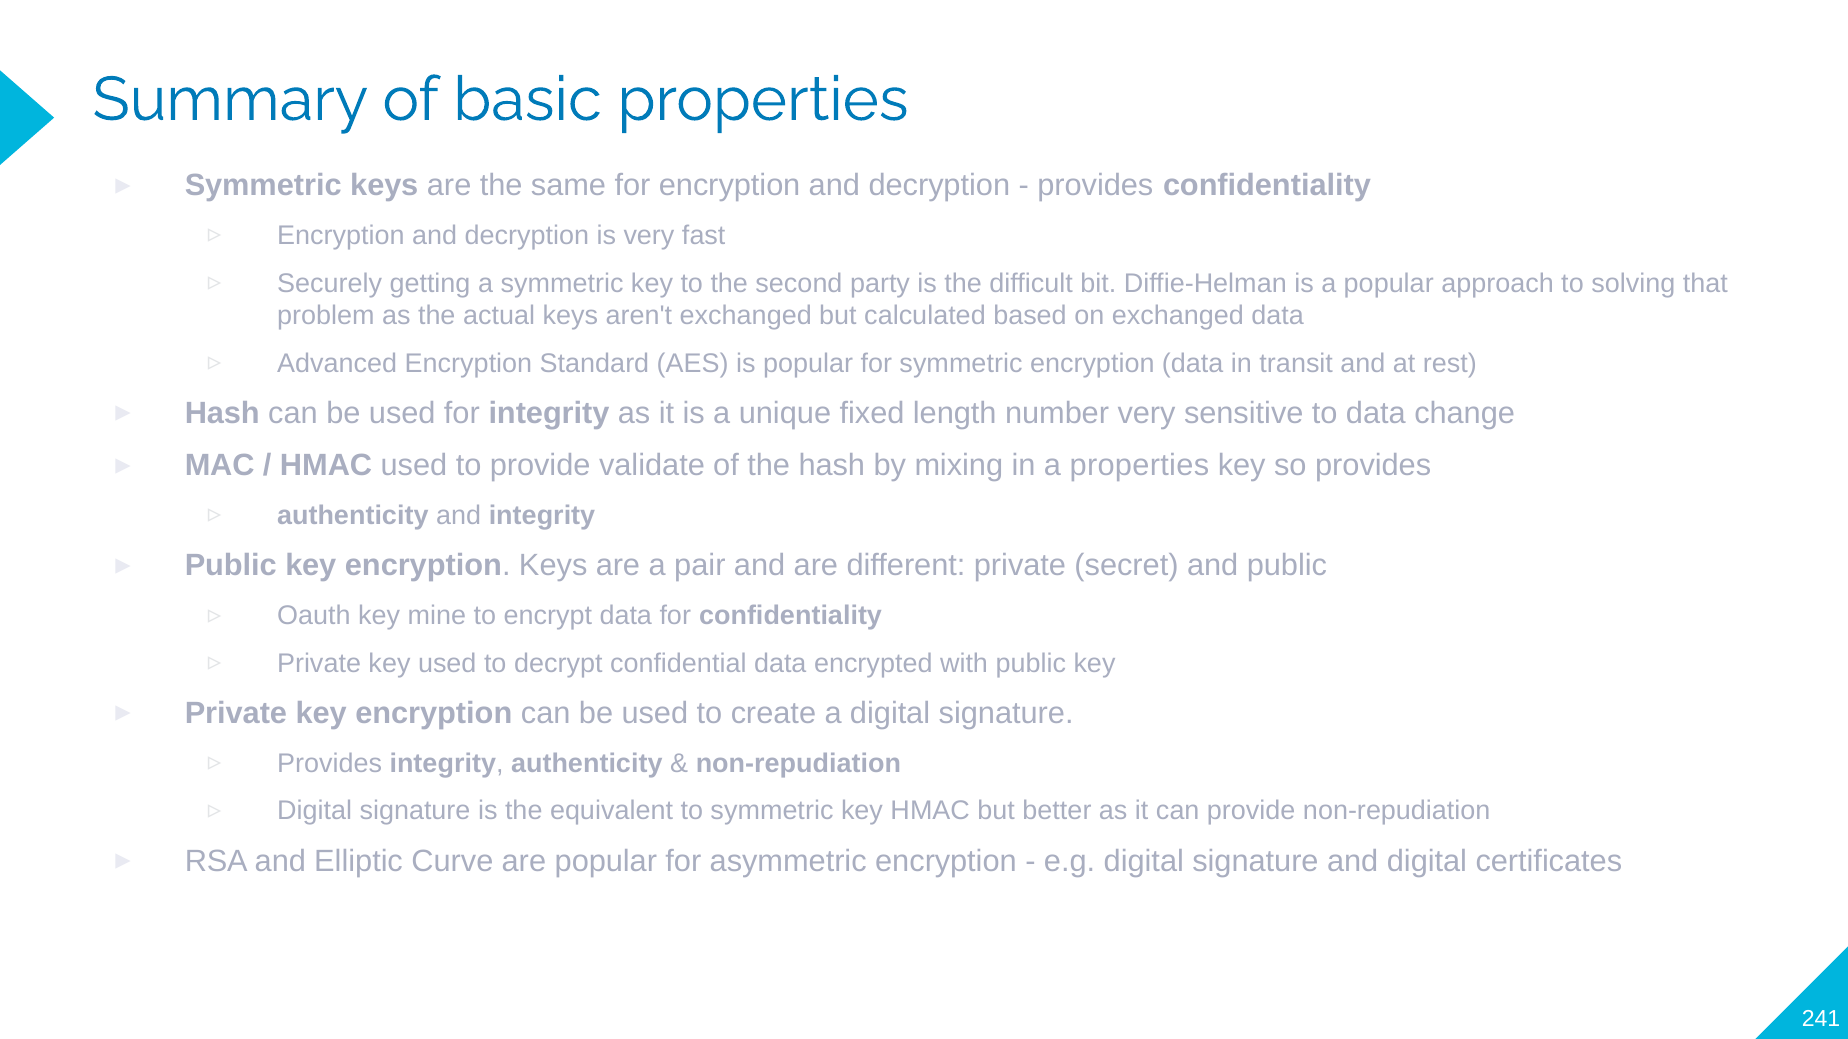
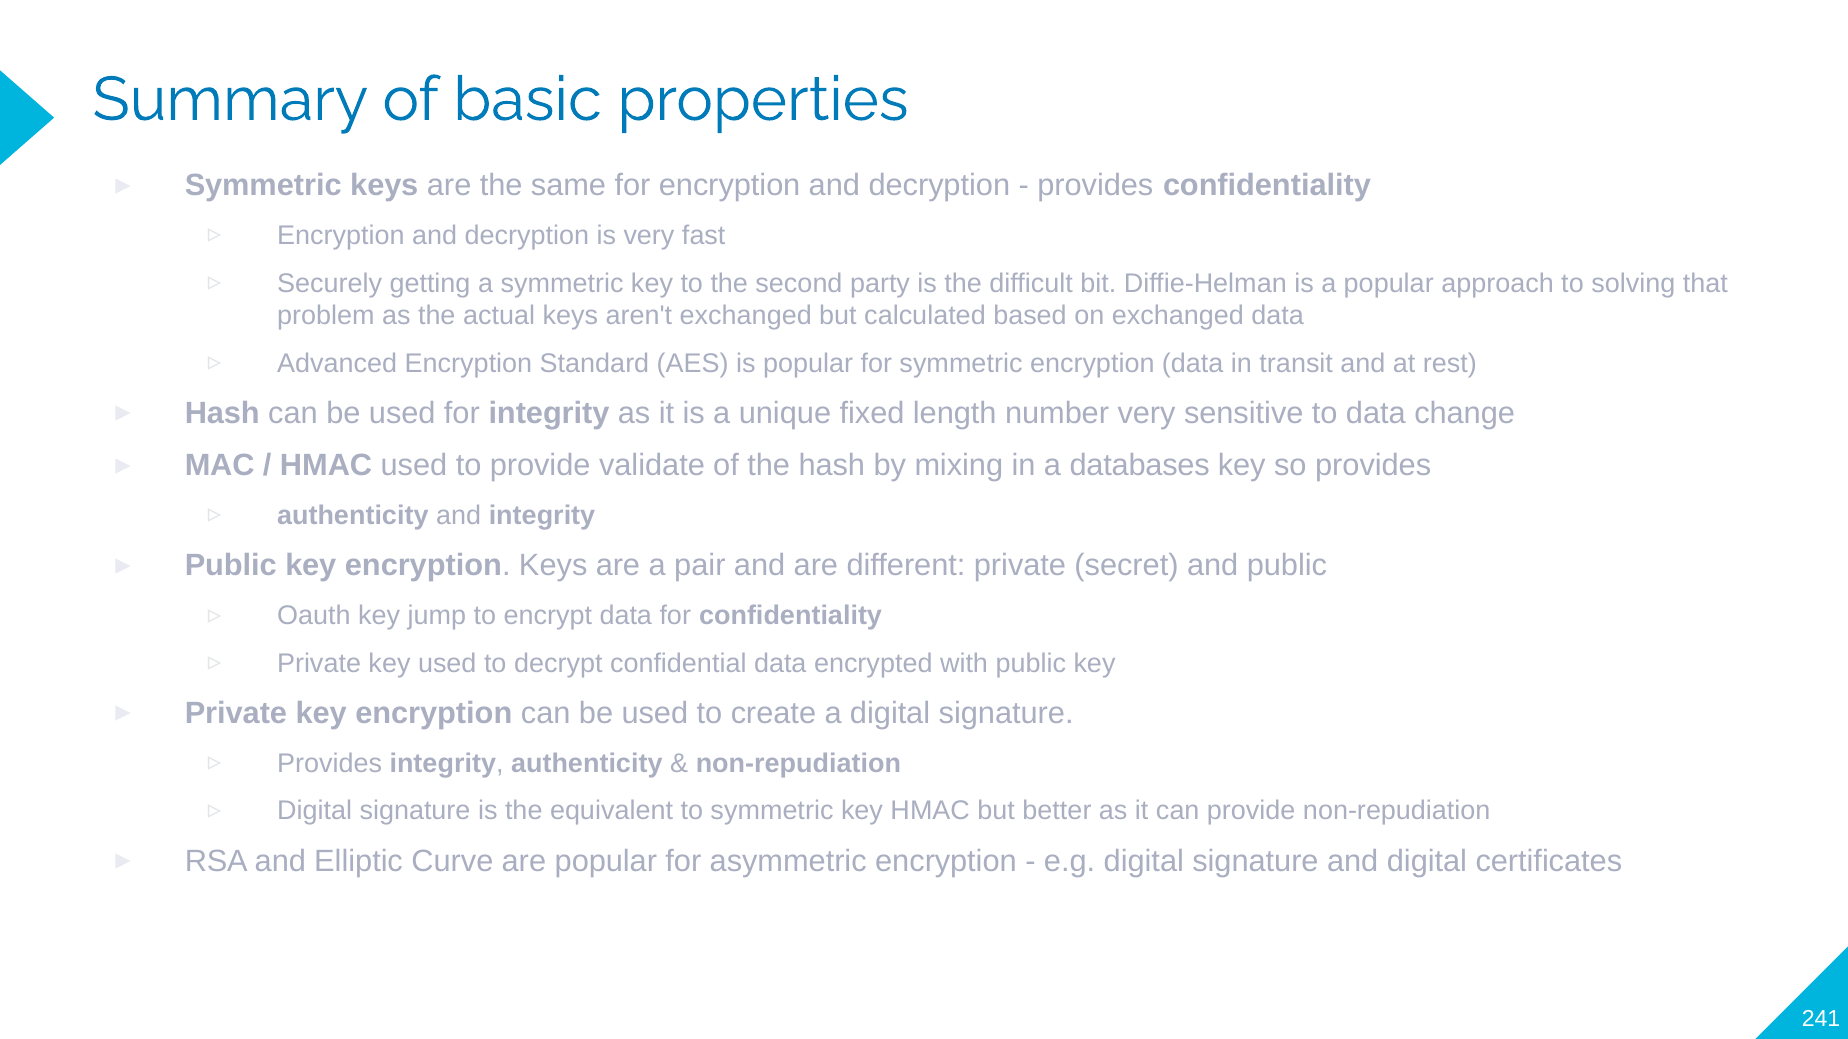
a properties: properties -> databases
mine: mine -> jump
